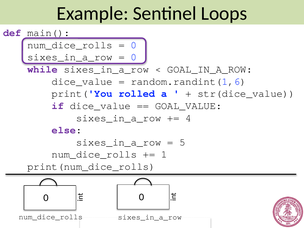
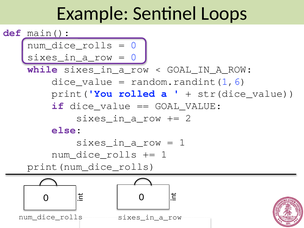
4: 4 -> 2
5 at (182, 142): 5 -> 1
